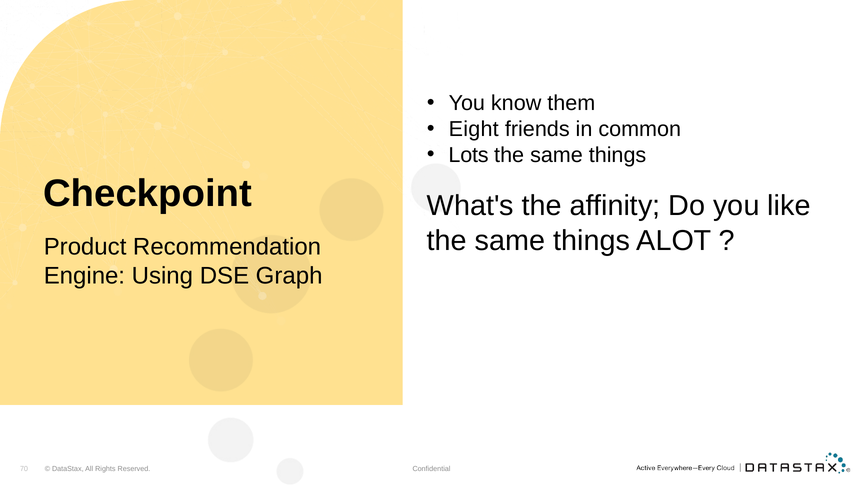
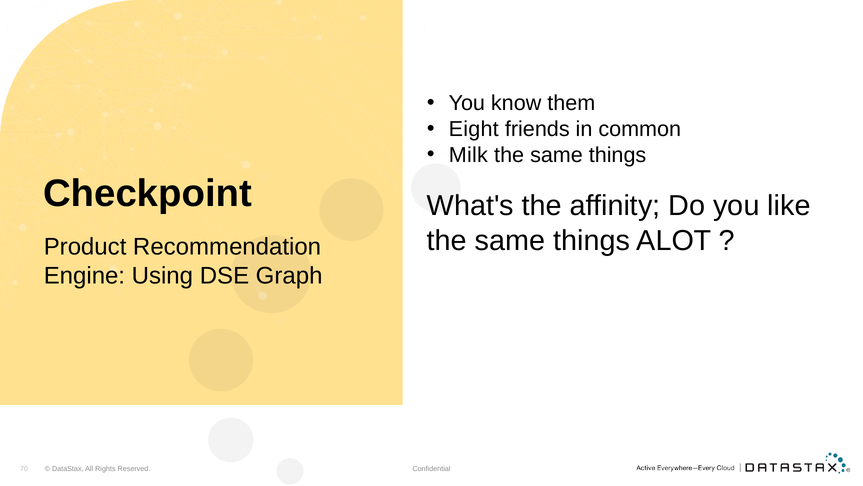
Lots: Lots -> Milk
